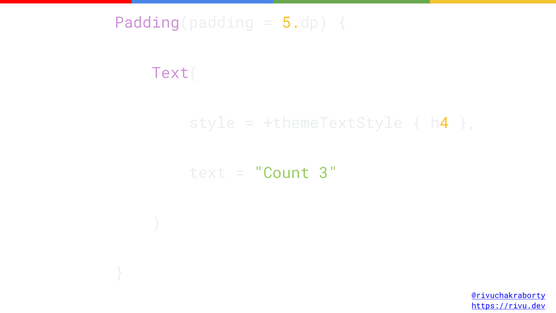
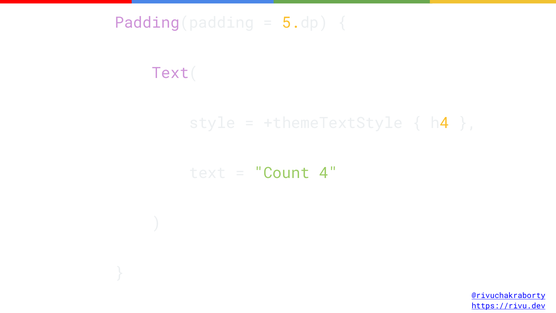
3: 3 -> 4
